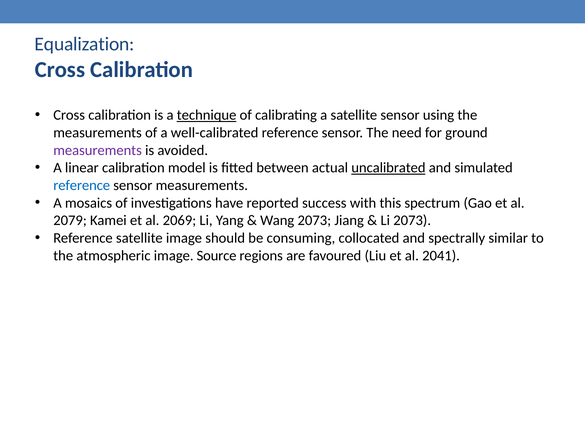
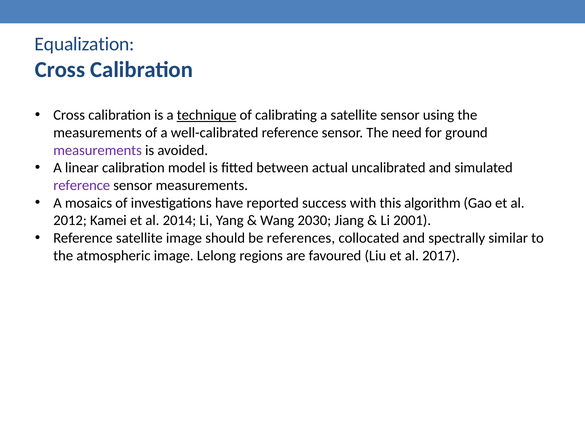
uncalibrated underline: present -> none
reference at (82, 185) colour: blue -> purple
spectrum: spectrum -> algorithm
2079: 2079 -> 2012
2069: 2069 -> 2014
Wang 2073: 2073 -> 2030
Li 2073: 2073 -> 2001
consuming: consuming -> references
Source: Source -> Lelong
2041: 2041 -> 2017
